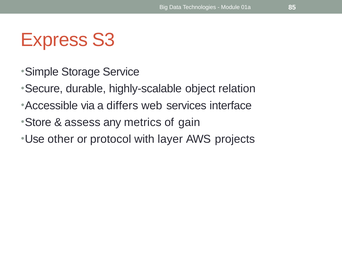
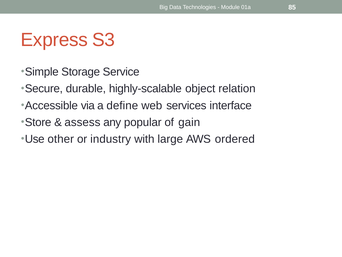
differs: differs -> define
metrics: metrics -> popular
protocol: protocol -> industry
layer: layer -> large
projects: projects -> ordered
